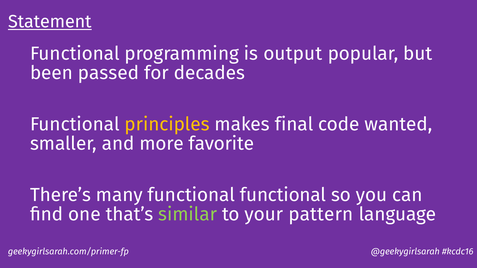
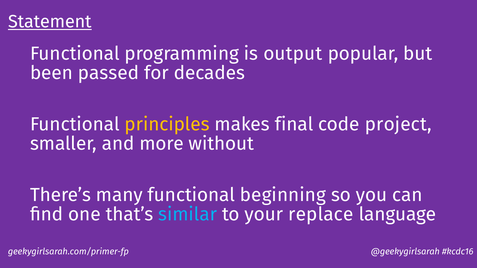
wanted: wanted -> project
favorite: favorite -> without
functional functional: functional -> beginning
similar colour: light green -> light blue
pattern: pattern -> replace
